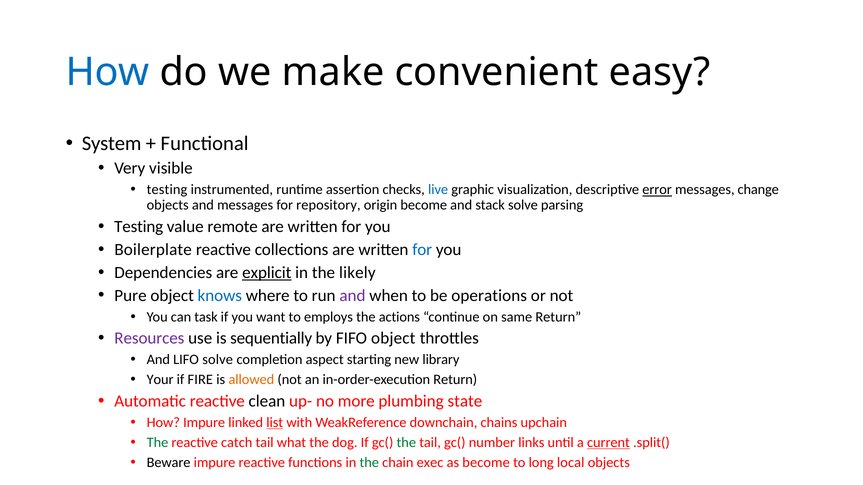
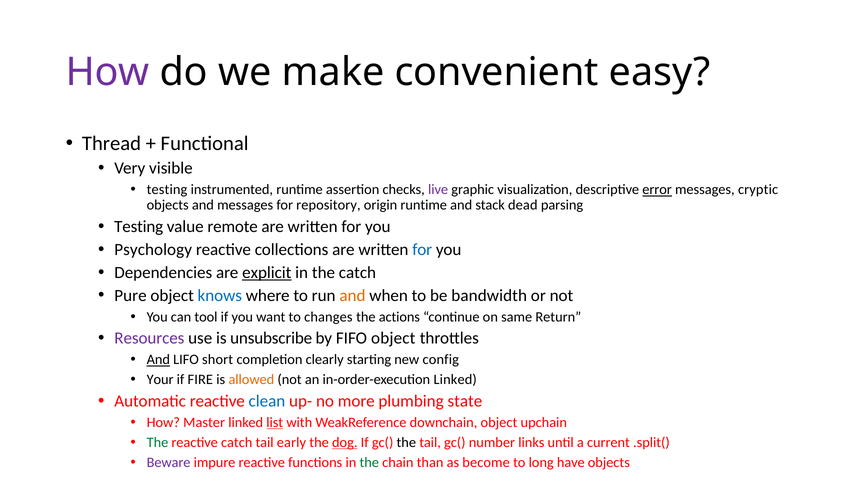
How at (108, 72) colour: blue -> purple
System: System -> Thread
live colour: blue -> purple
change: change -> cryptic
origin become: become -> runtime
stack solve: solve -> dead
Boilerplate: Boilerplate -> Psychology
the likely: likely -> catch
and at (352, 296) colour: purple -> orange
operations: operations -> bandwidth
task: task -> tool
employs: employs -> changes
sequentially: sequentially -> unsubscribe
And at (158, 360) underline: none -> present
LIFO solve: solve -> short
aspect: aspect -> clearly
library: library -> config
in-order-execution Return: Return -> Linked
clean colour: black -> blue
How Impure: Impure -> Master
downchain chains: chains -> object
what: what -> early
dog underline: none -> present
the at (406, 443) colour: green -> black
current underline: present -> none
Beware colour: black -> purple
exec: exec -> than
local: local -> have
